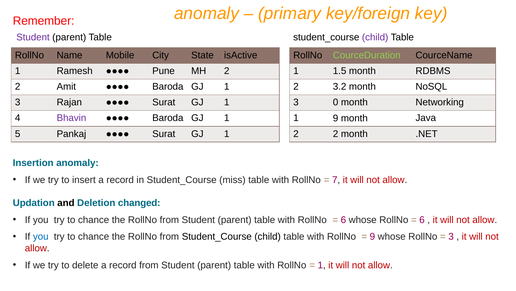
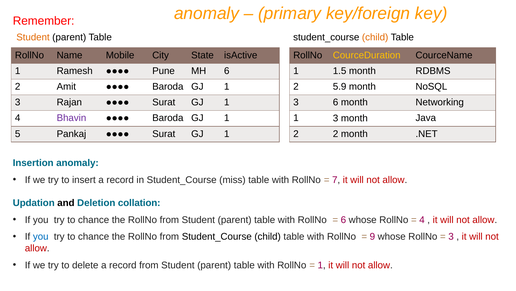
Student at (33, 37) colour: purple -> orange
child at (375, 37) colour: purple -> orange
CourceDuration colour: light green -> yellow
MH 2: 2 -> 6
3.2: 3.2 -> 5.9
3 0: 0 -> 6
9 at (336, 118): 9 -> 3
changed: changed -> collation
6 at (422, 219): 6 -> 4
